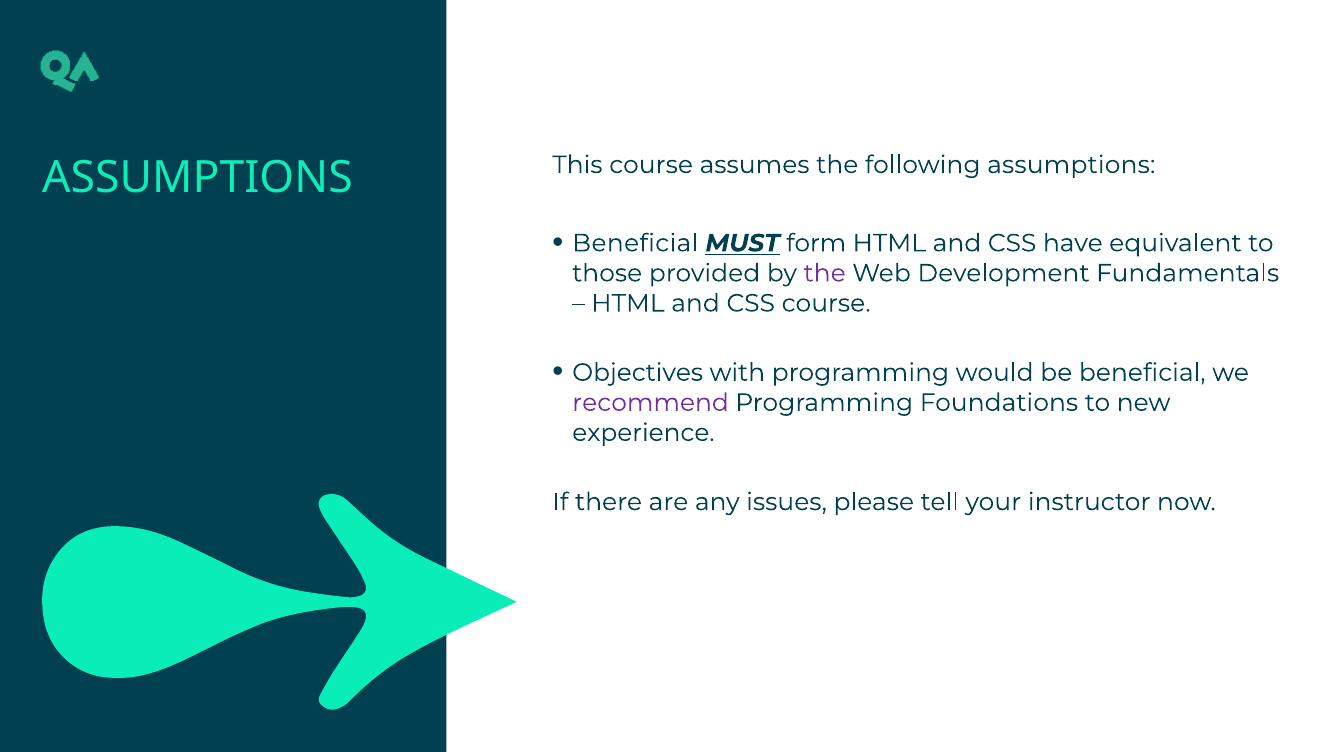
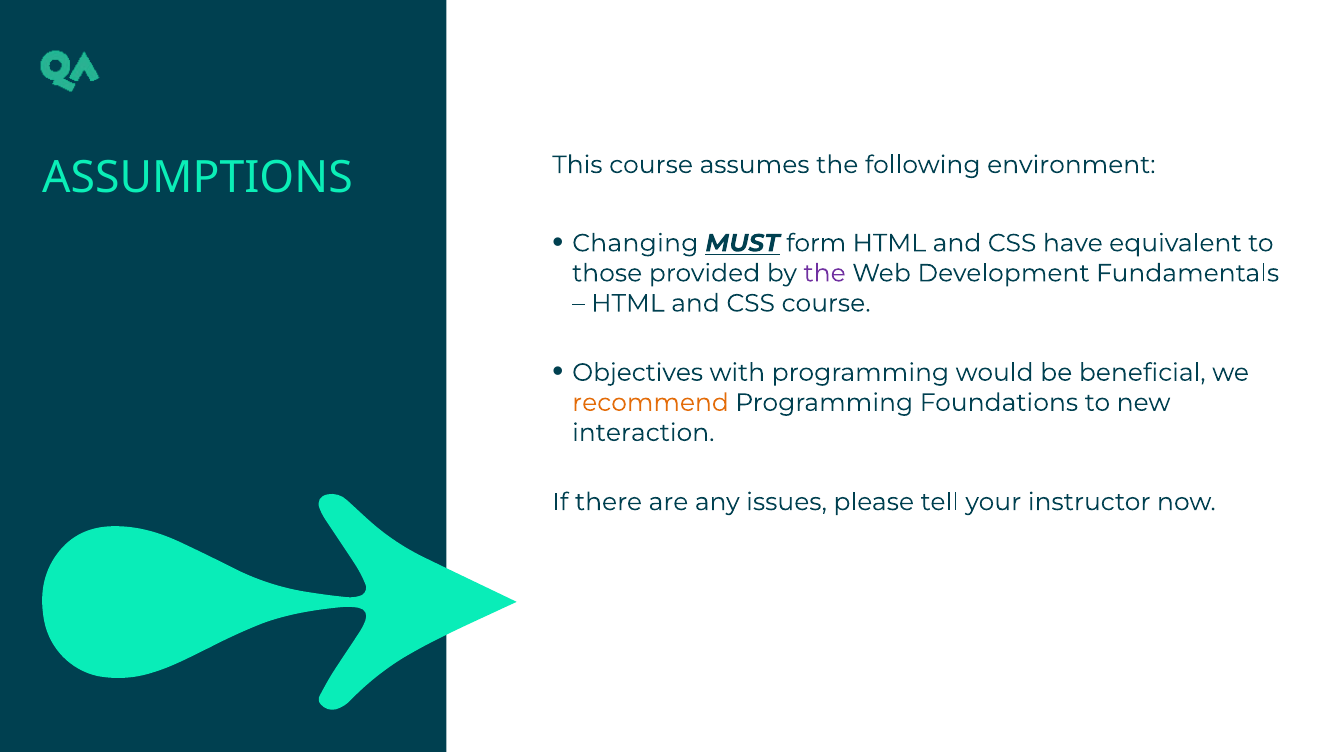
following assumptions: assumptions -> environment
Beneficial at (635, 243): Beneficial -> Changing
recommend colour: purple -> orange
experience: experience -> interaction
